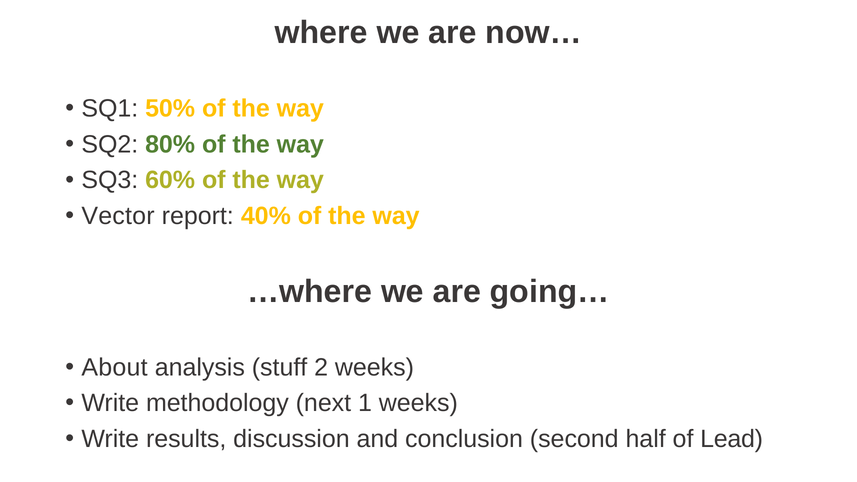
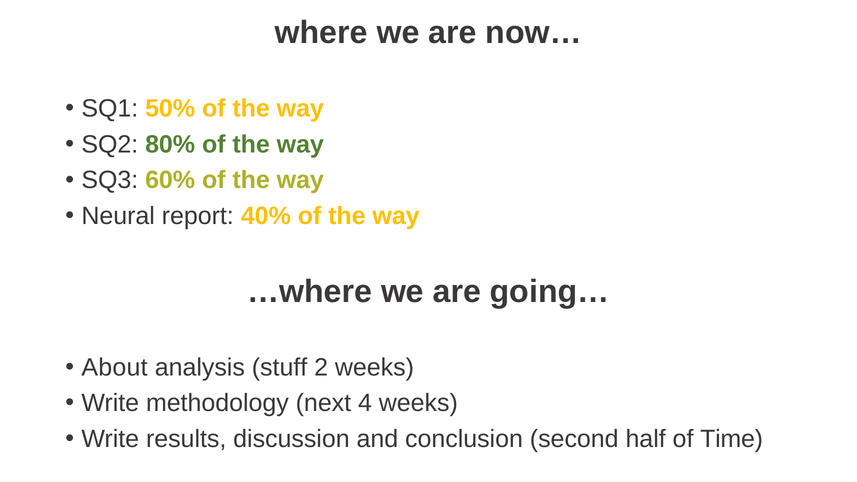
Vector: Vector -> Neural
1: 1 -> 4
Lead: Lead -> Time
